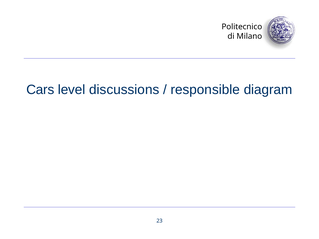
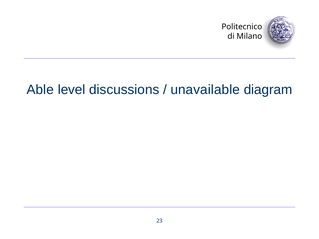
Cars: Cars -> Able
responsible: responsible -> unavailable
